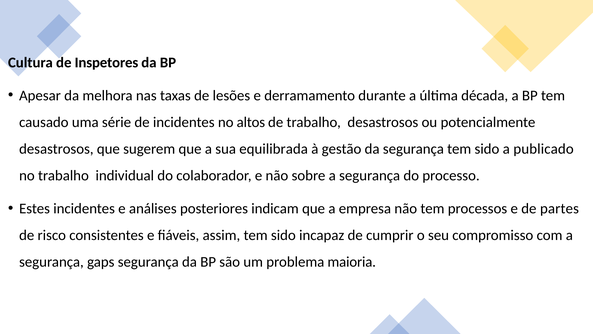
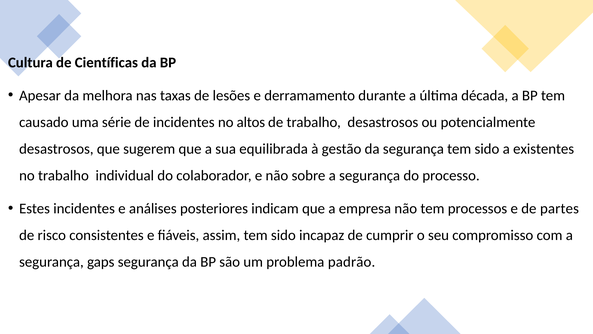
Inspetores: Inspetores -> Científicas
publicado: publicado -> existentes
maioria: maioria -> padrão
